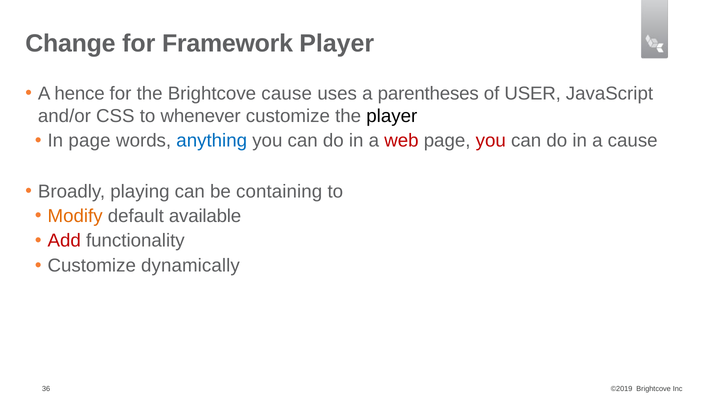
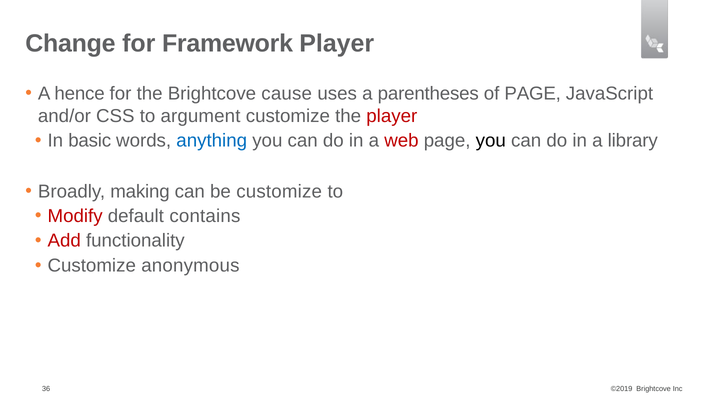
of USER: USER -> PAGE
whenever: whenever -> argument
player at (392, 116) colour: black -> red
In page: page -> basic
you at (491, 141) colour: red -> black
a cause: cause -> library
playing: playing -> making
be containing: containing -> customize
Modify colour: orange -> red
available: available -> contains
dynamically: dynamically -> anonymous
